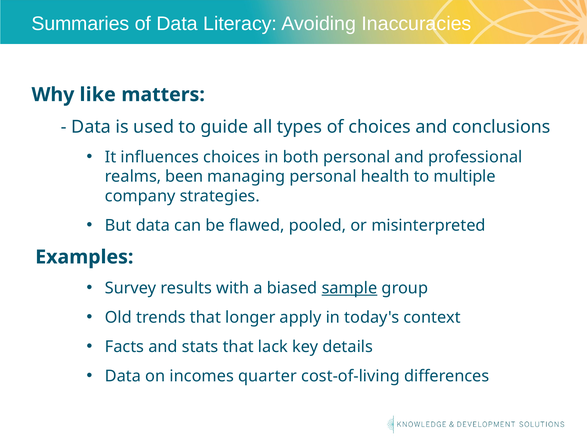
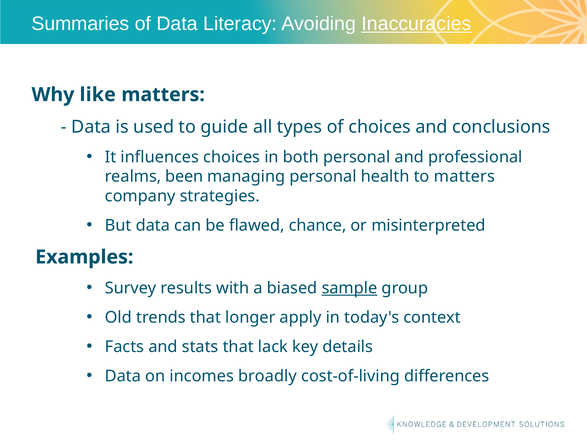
Inaccuracies underline: none -> present
to multiple: multiple -> matters
pooled: pooled -> chance
quarter: quarter -> broadly
